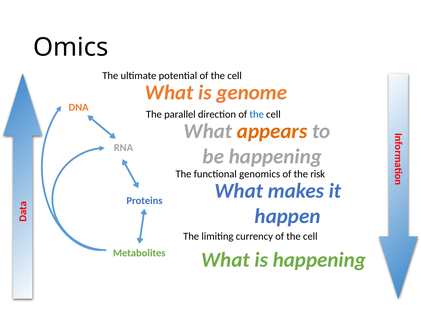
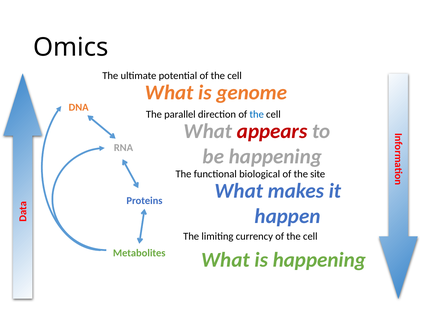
appears colour: orange -> red
genomics: genomics -> biological
risk: risk -> site
